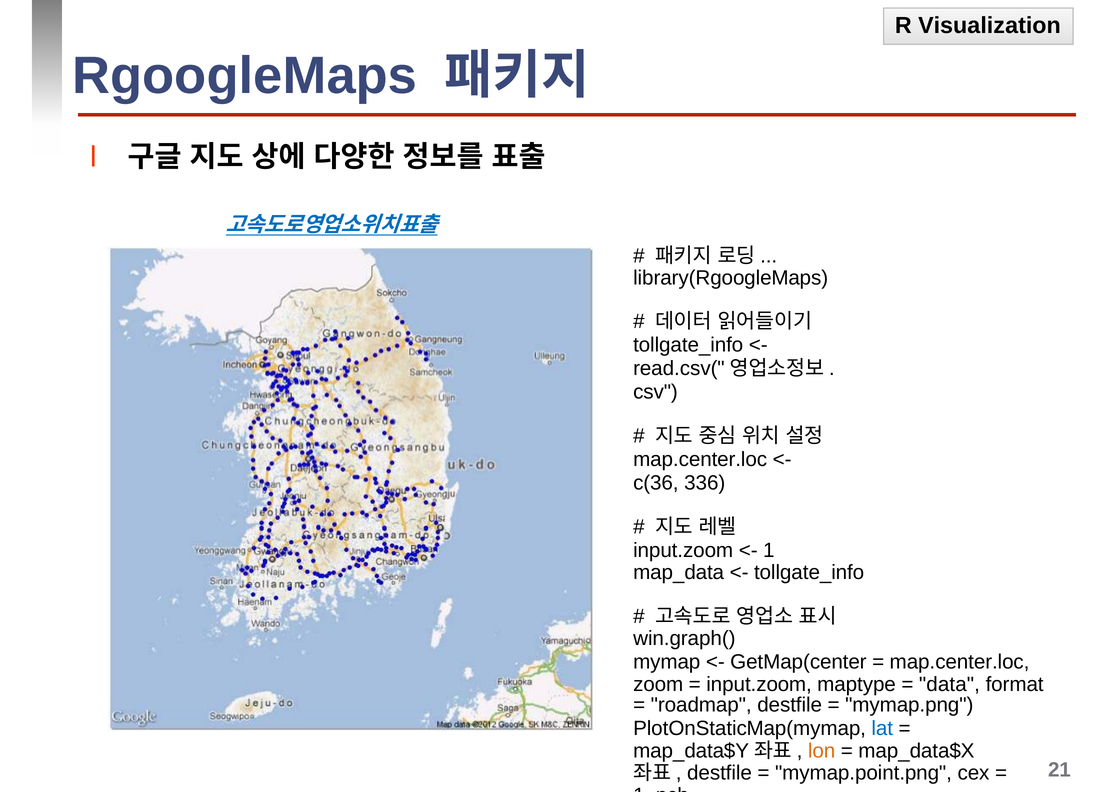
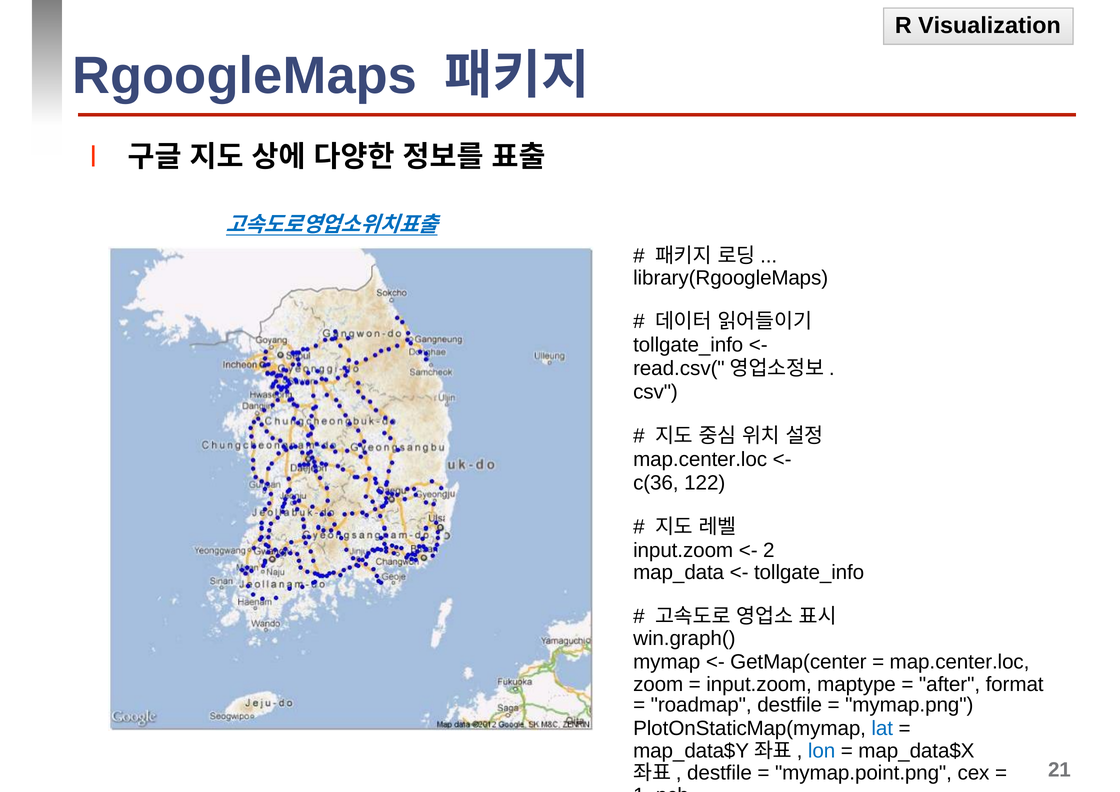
336: 336 -> 122
1 at (769, 551): 1 -> 2
data: data -> after
lon colour: orange -> blue
